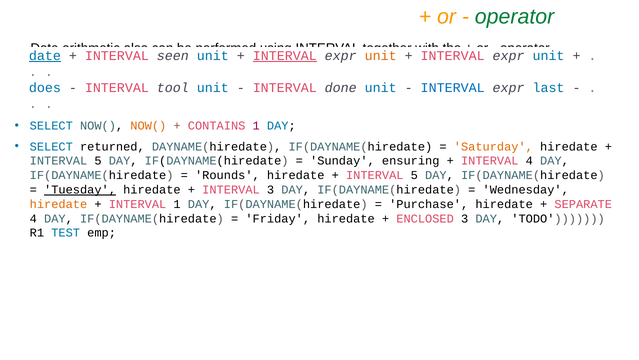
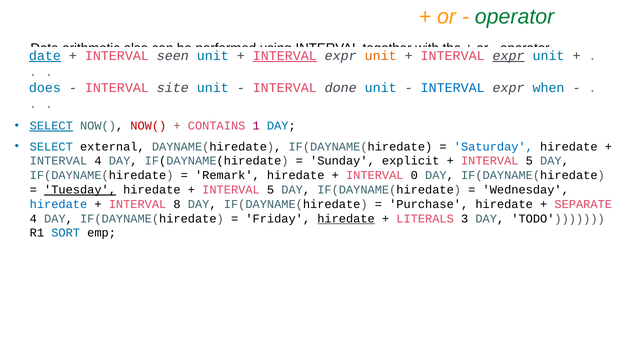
expr at (509, 56) underline: none -> present
tool: tool -> site
last: last -> when
SELECT at (51, 126) underline: none -> present
NOW( at (148, 126) colour: orange -> red
returned: returned -> external
Saturday colour: orange -> blue
5 at (98, 161): 5 -> 4
ensuring: ensuring -> explicit
4 at (529, 161): 4 -> 5
Rounds: Rounds -> Remark
5 at (414, 175): 5 -> 0
3 at (271, 190): 3 -> 5
hiredate at (58, 204) colour: orange -> blue
INTERVAL 1: 1 -> 8
hiredate at (346, 218) underline: none -> present
ENCLOSED: ENCLOSED -> LITERALS
TEST: TEST -> SORT
